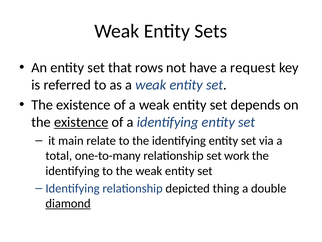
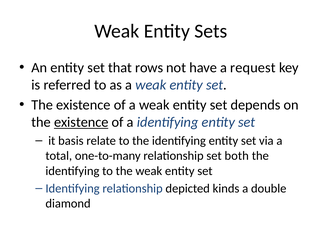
main: main -> basis
work: work -> both
thing: thing -> kinds
diamond underline: present -> none
